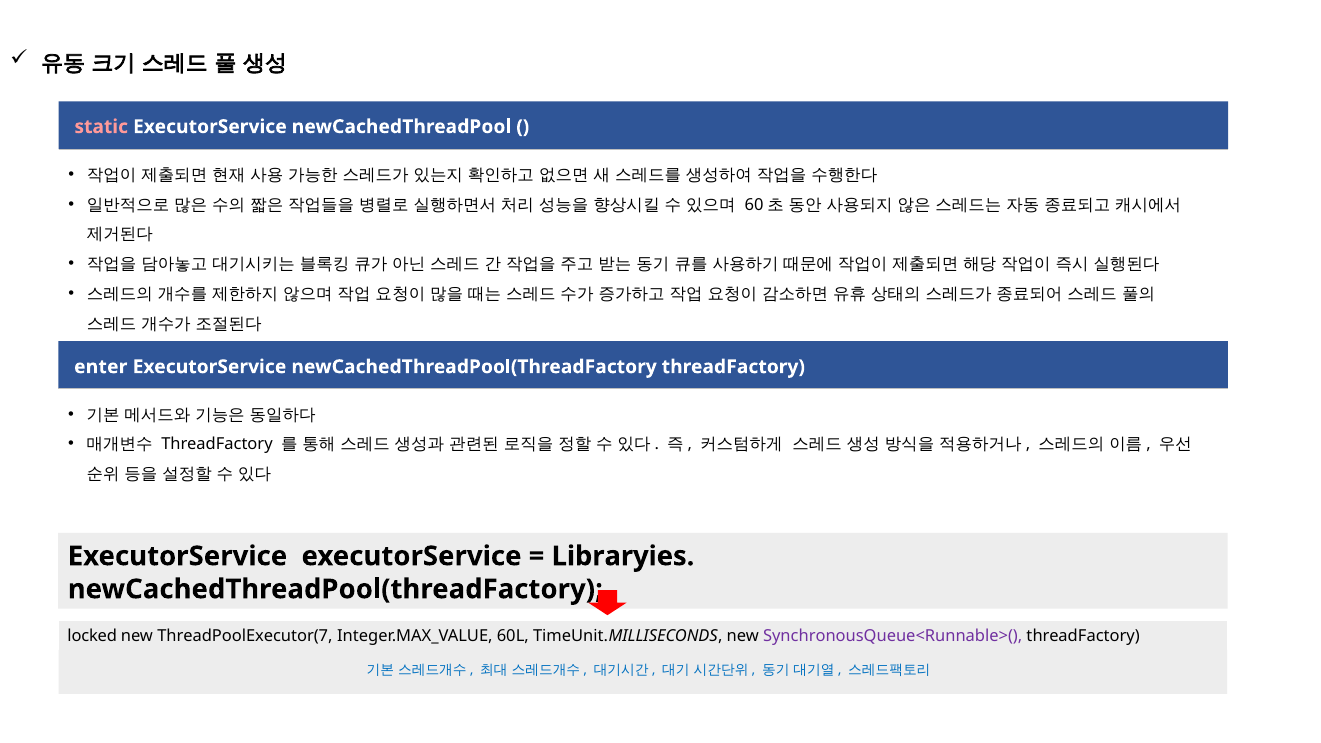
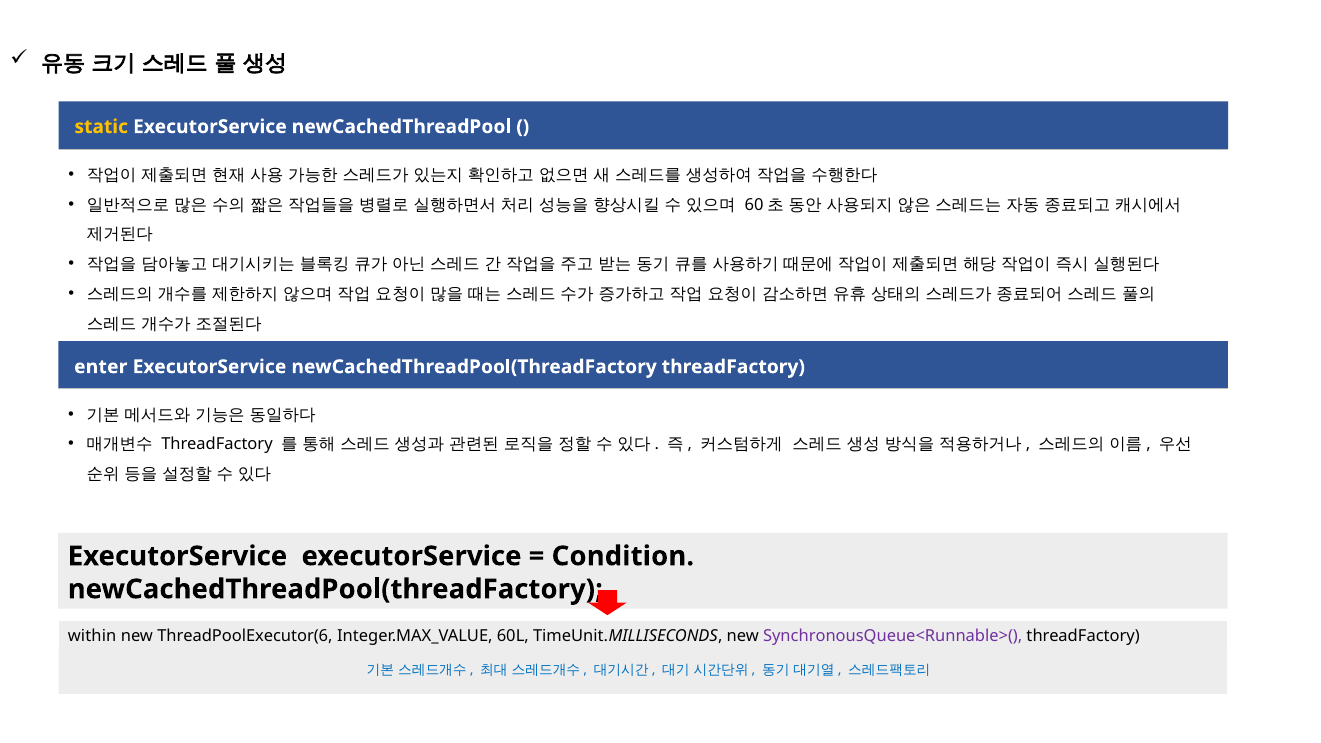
static colour: pink -> yellow
Libraryies: Libraryies -> Condition
locked: locked -> within
ThreadPoolExecutor(7: ThreadPoolExecutor(7 -> ThreadPoolExecutor(6
